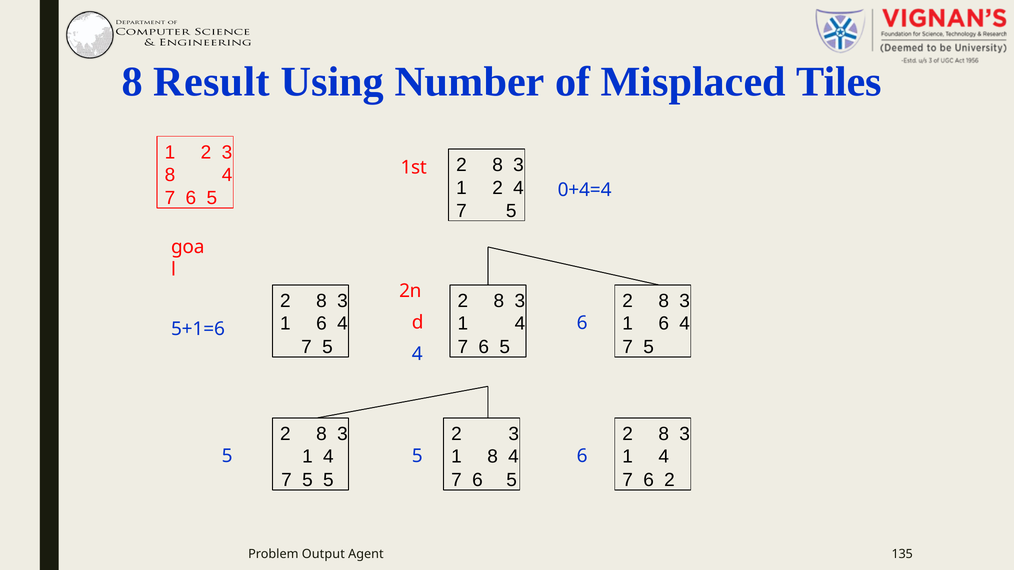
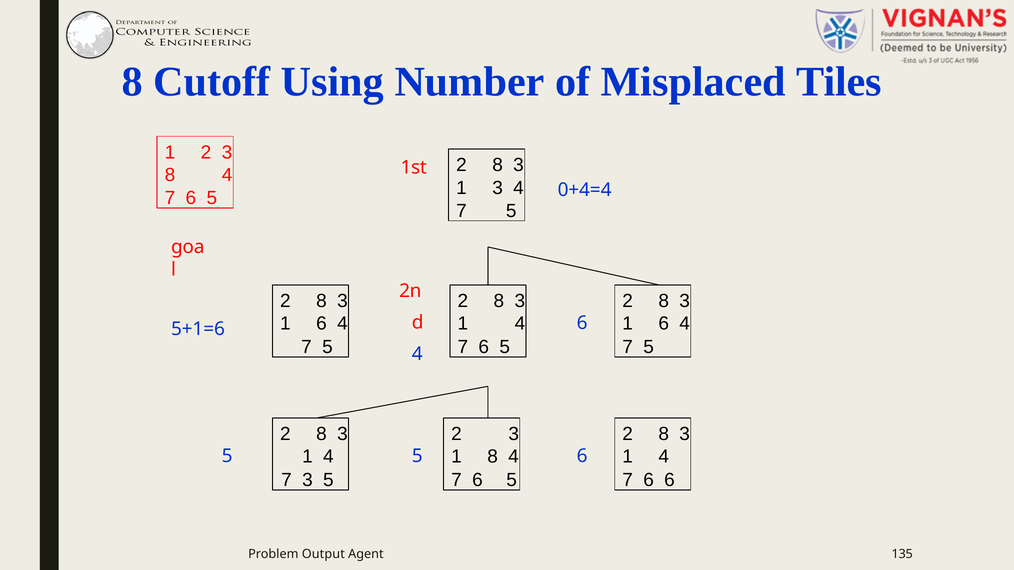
Result: Result -> Cutoff
2 at (498, 188): 2 -> 3
5 at (307, 480): 5 -> 3
6 2: 2 -> 6
